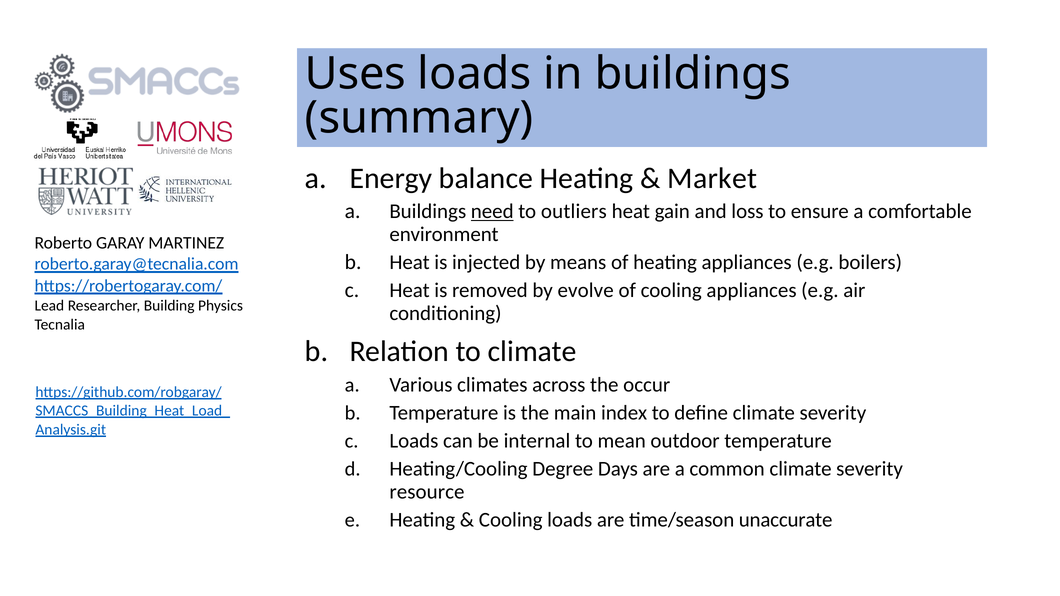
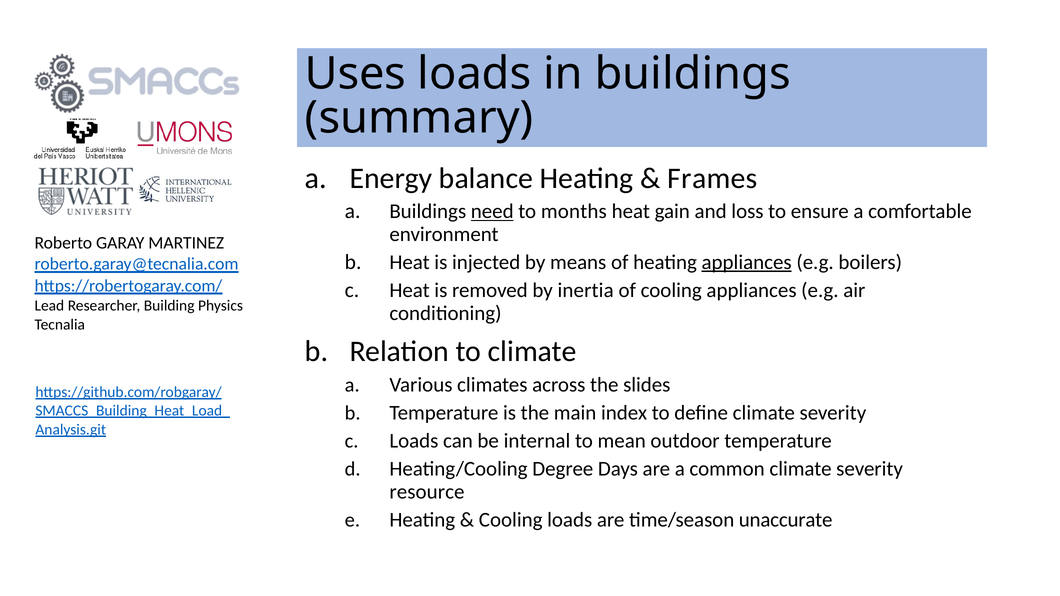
Market: Market -> Frames
outliers: outliers -> months
appliances at (747, 262) underline: none -> present
evolve: evolve -> inertia
occur: occur -> slides
